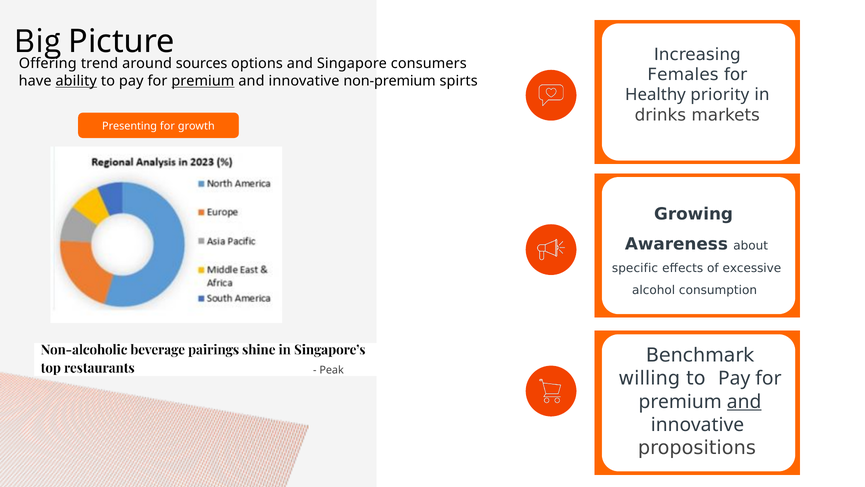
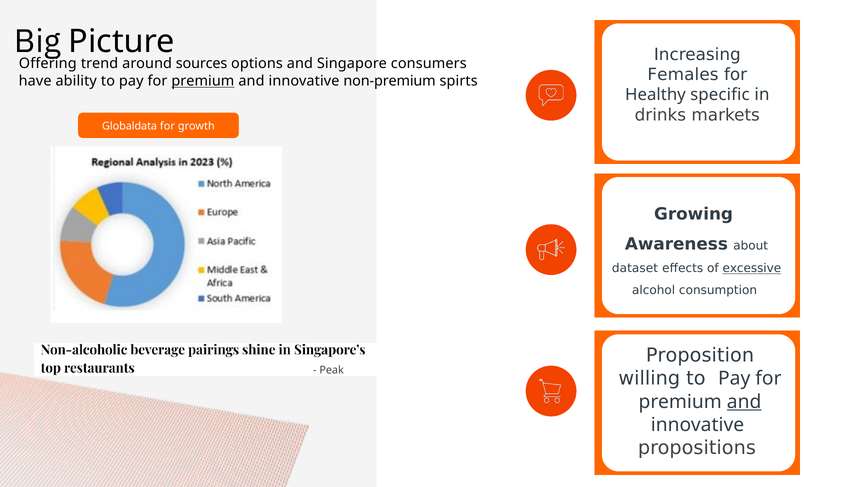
ability underline: present -> none
priority: priority -> specific
Presenting: Presenting -> Globaldata
specific: specific -> dataset
excessive underline: none -> present
Benchmark: Benchmark -> Proposition
